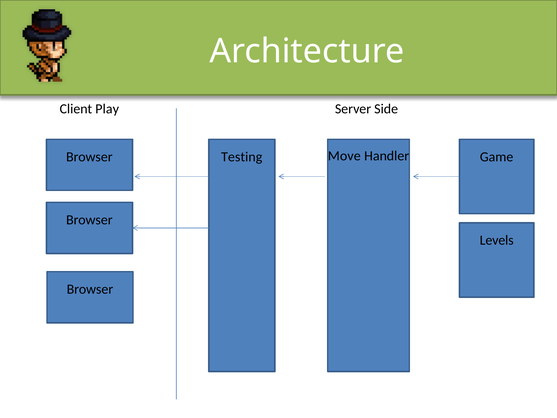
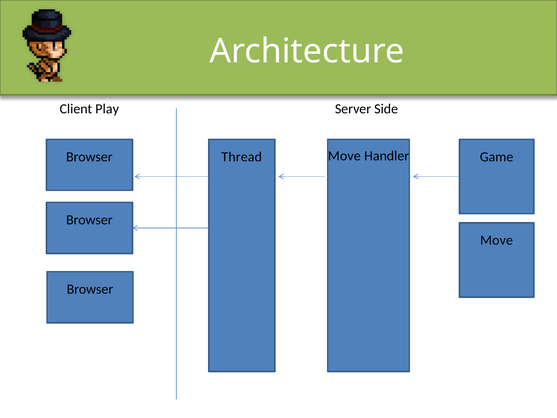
Testing: Testing -> Thread
Levels at (497, 240): Levels -> Move
